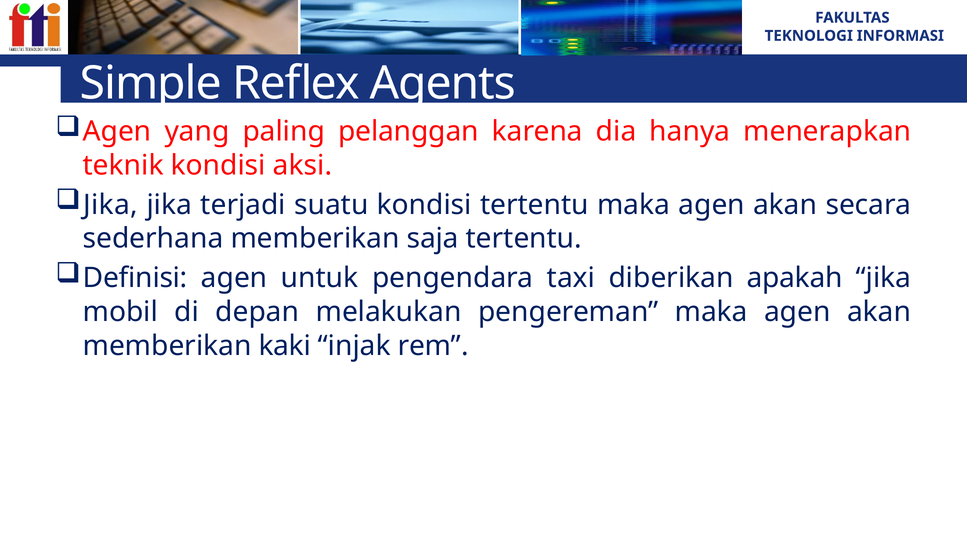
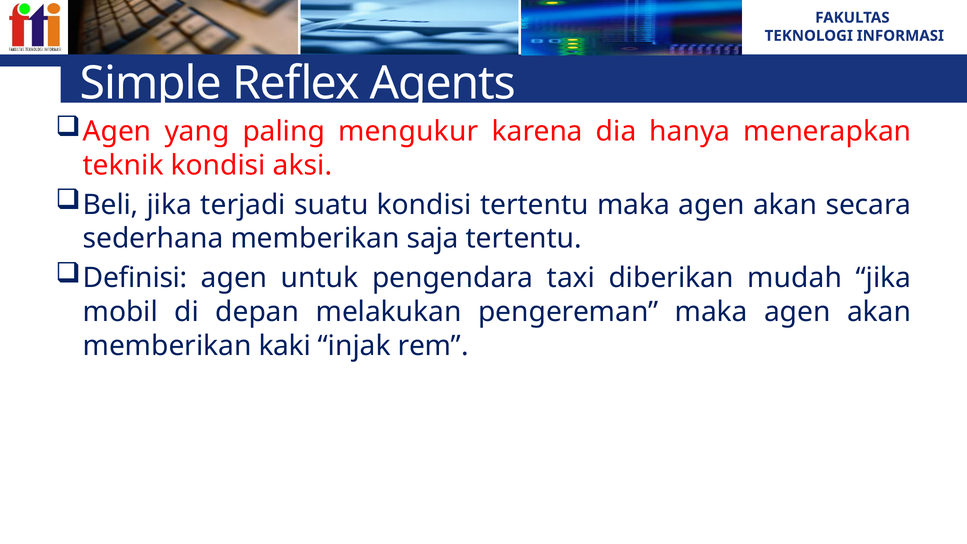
pelanggan: pelanggan -> mengukur
Jika at (110, 205): Jika -> Beli
apakah: apakah -> mudah
